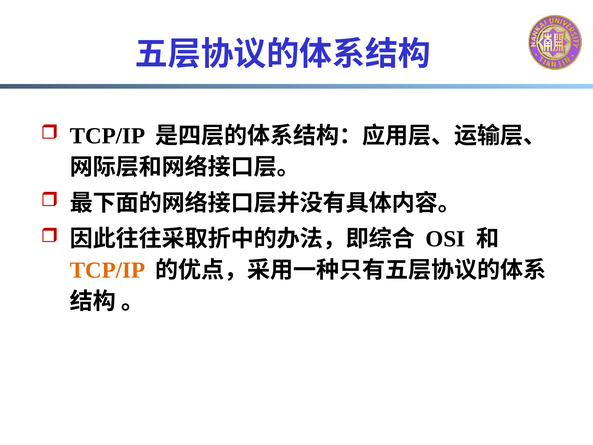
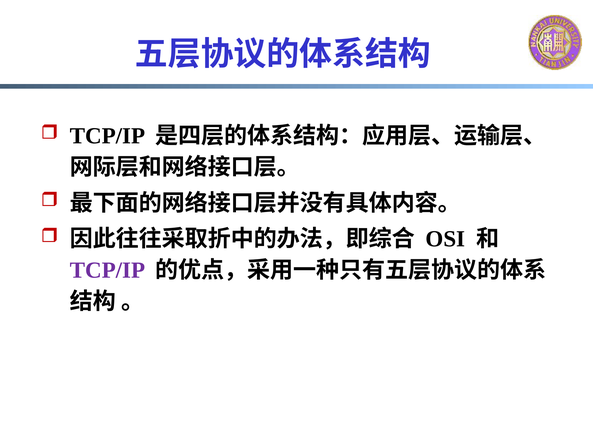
TCP/IP at (108, 270) colour: orange -> purple
